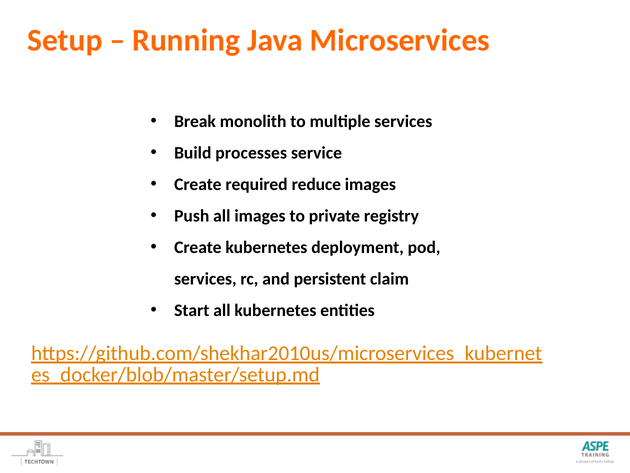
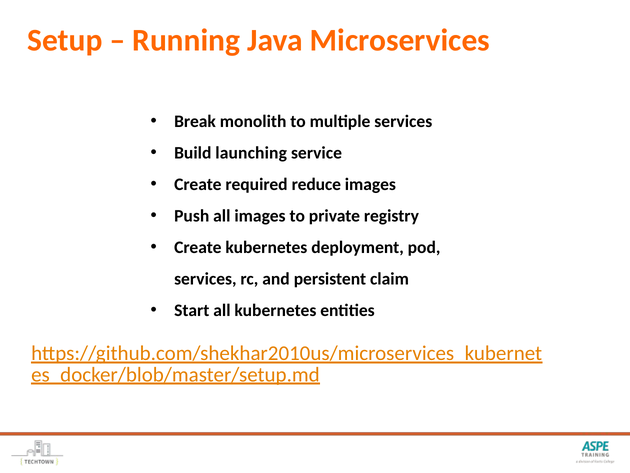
processes: processes -> launching
